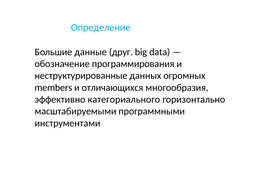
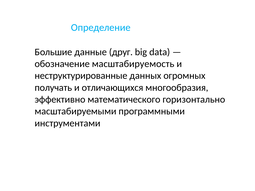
программирования: программирования -> масштабируемость
members: members -> получать
категориального: категориального -> математического
